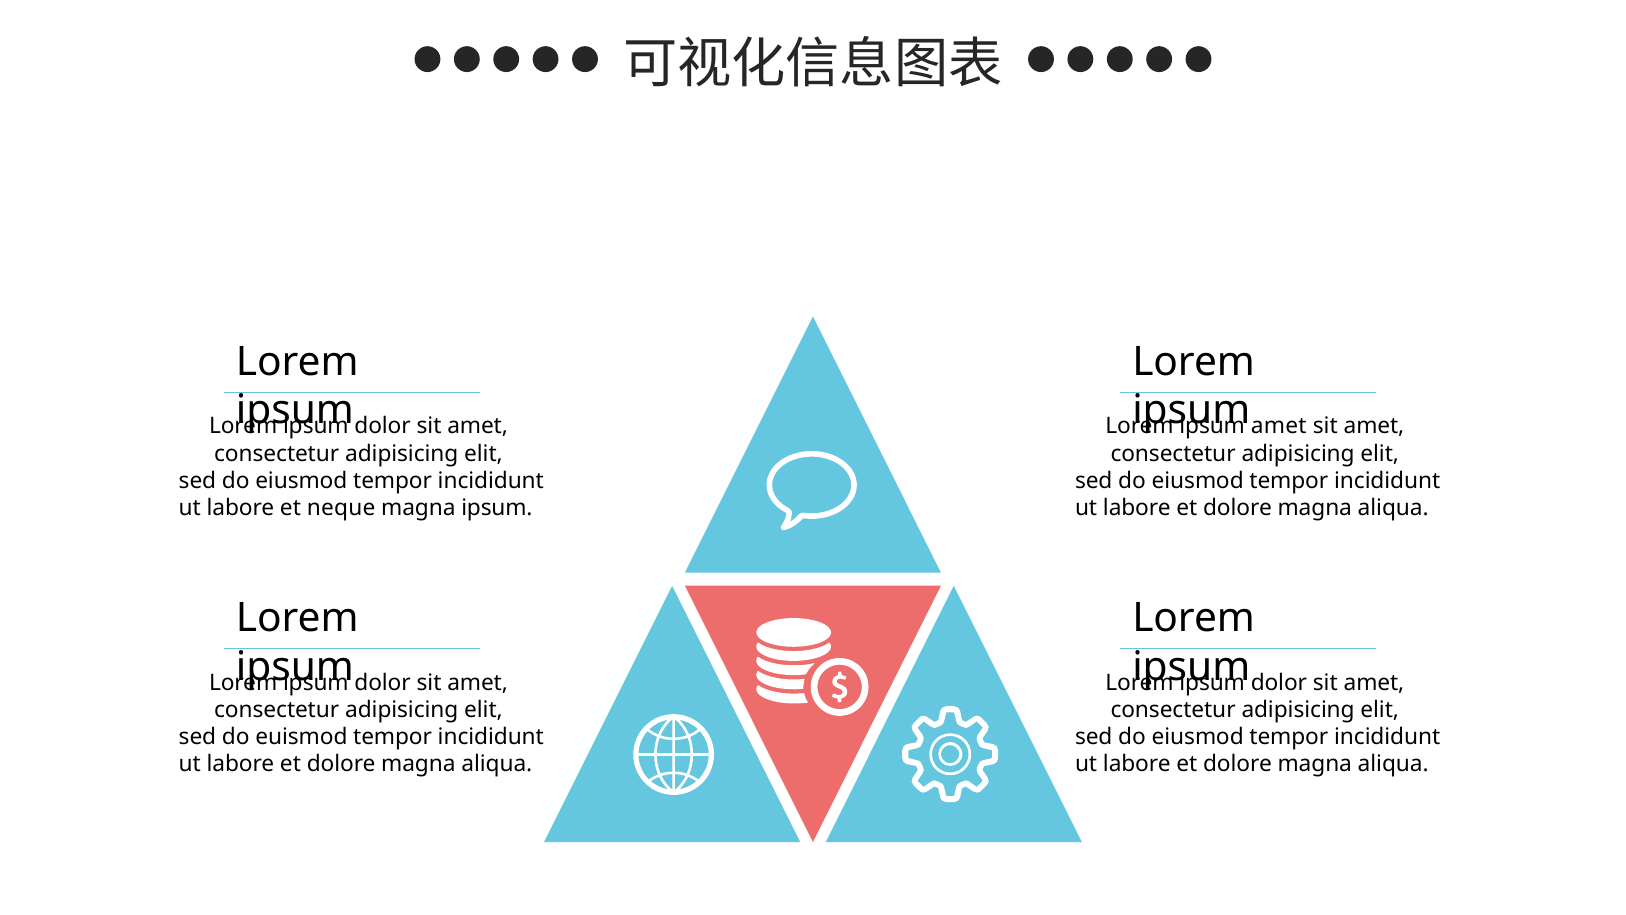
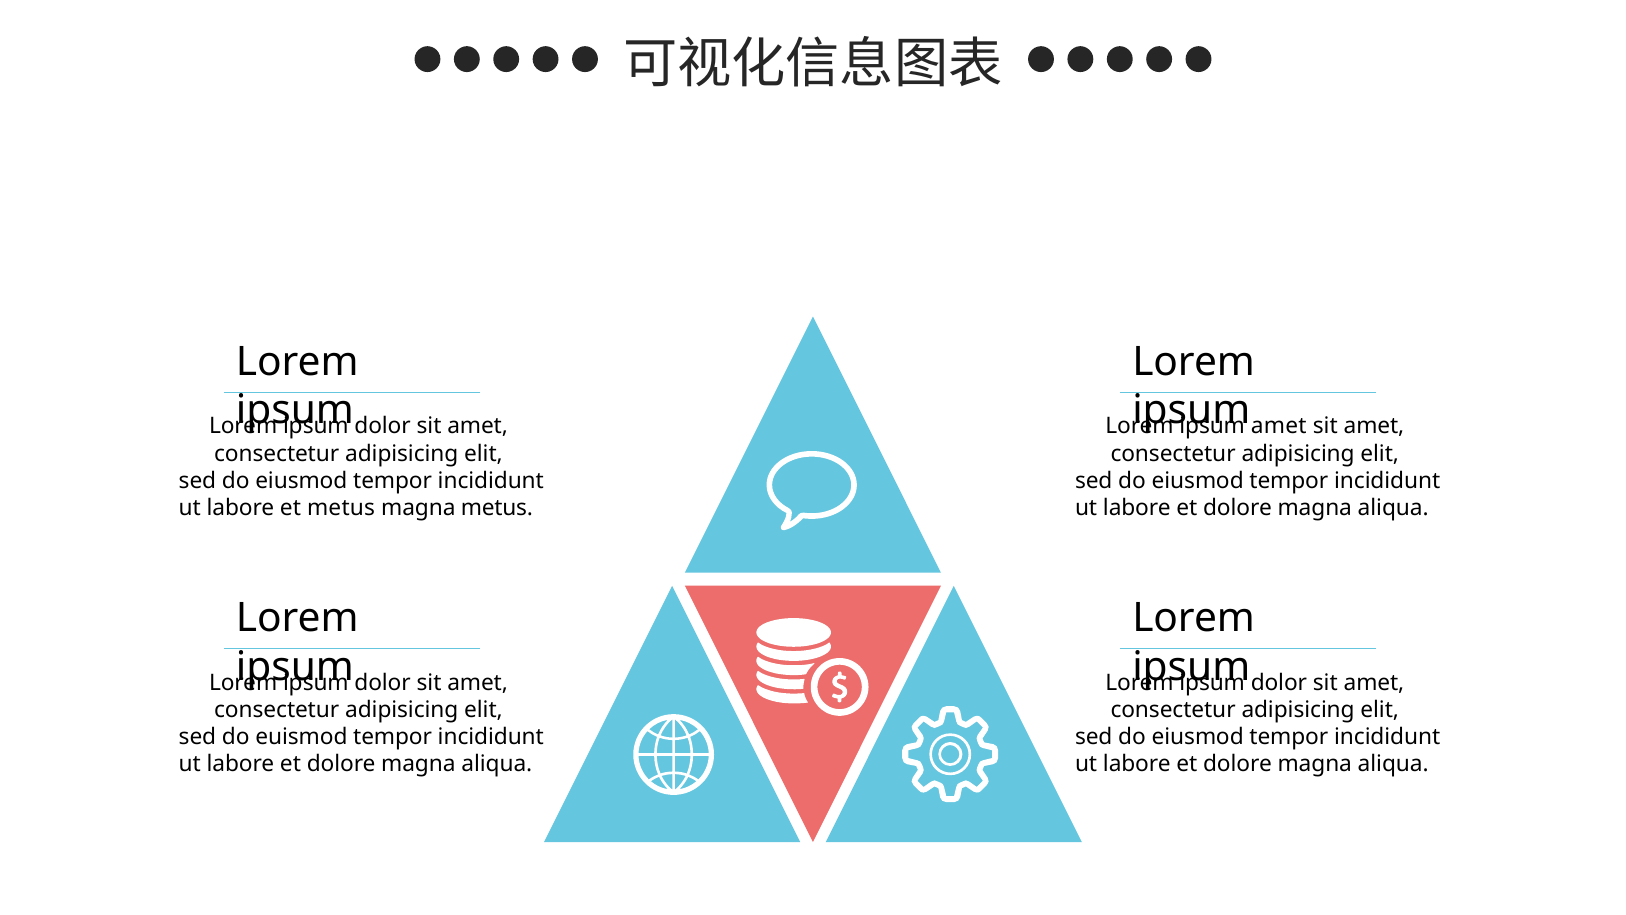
et neque: neque -> metus
magna ipsum: ipsum -> metus
